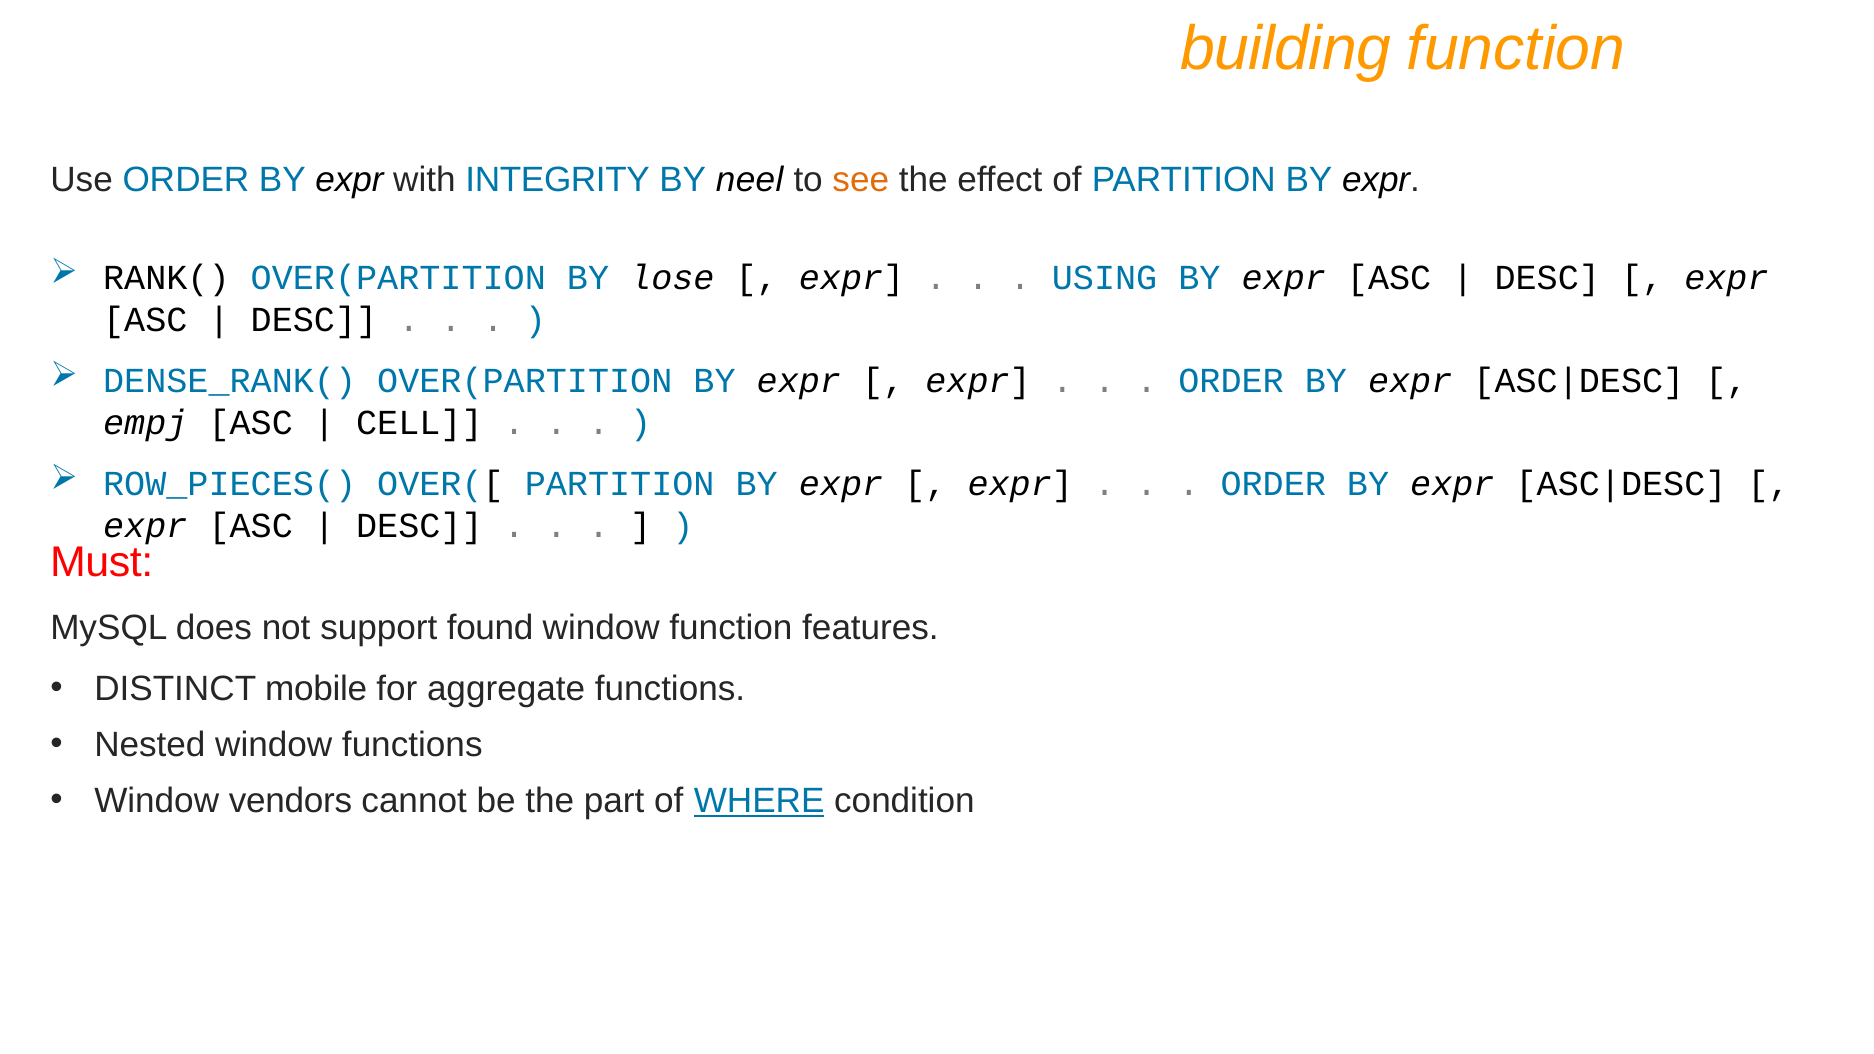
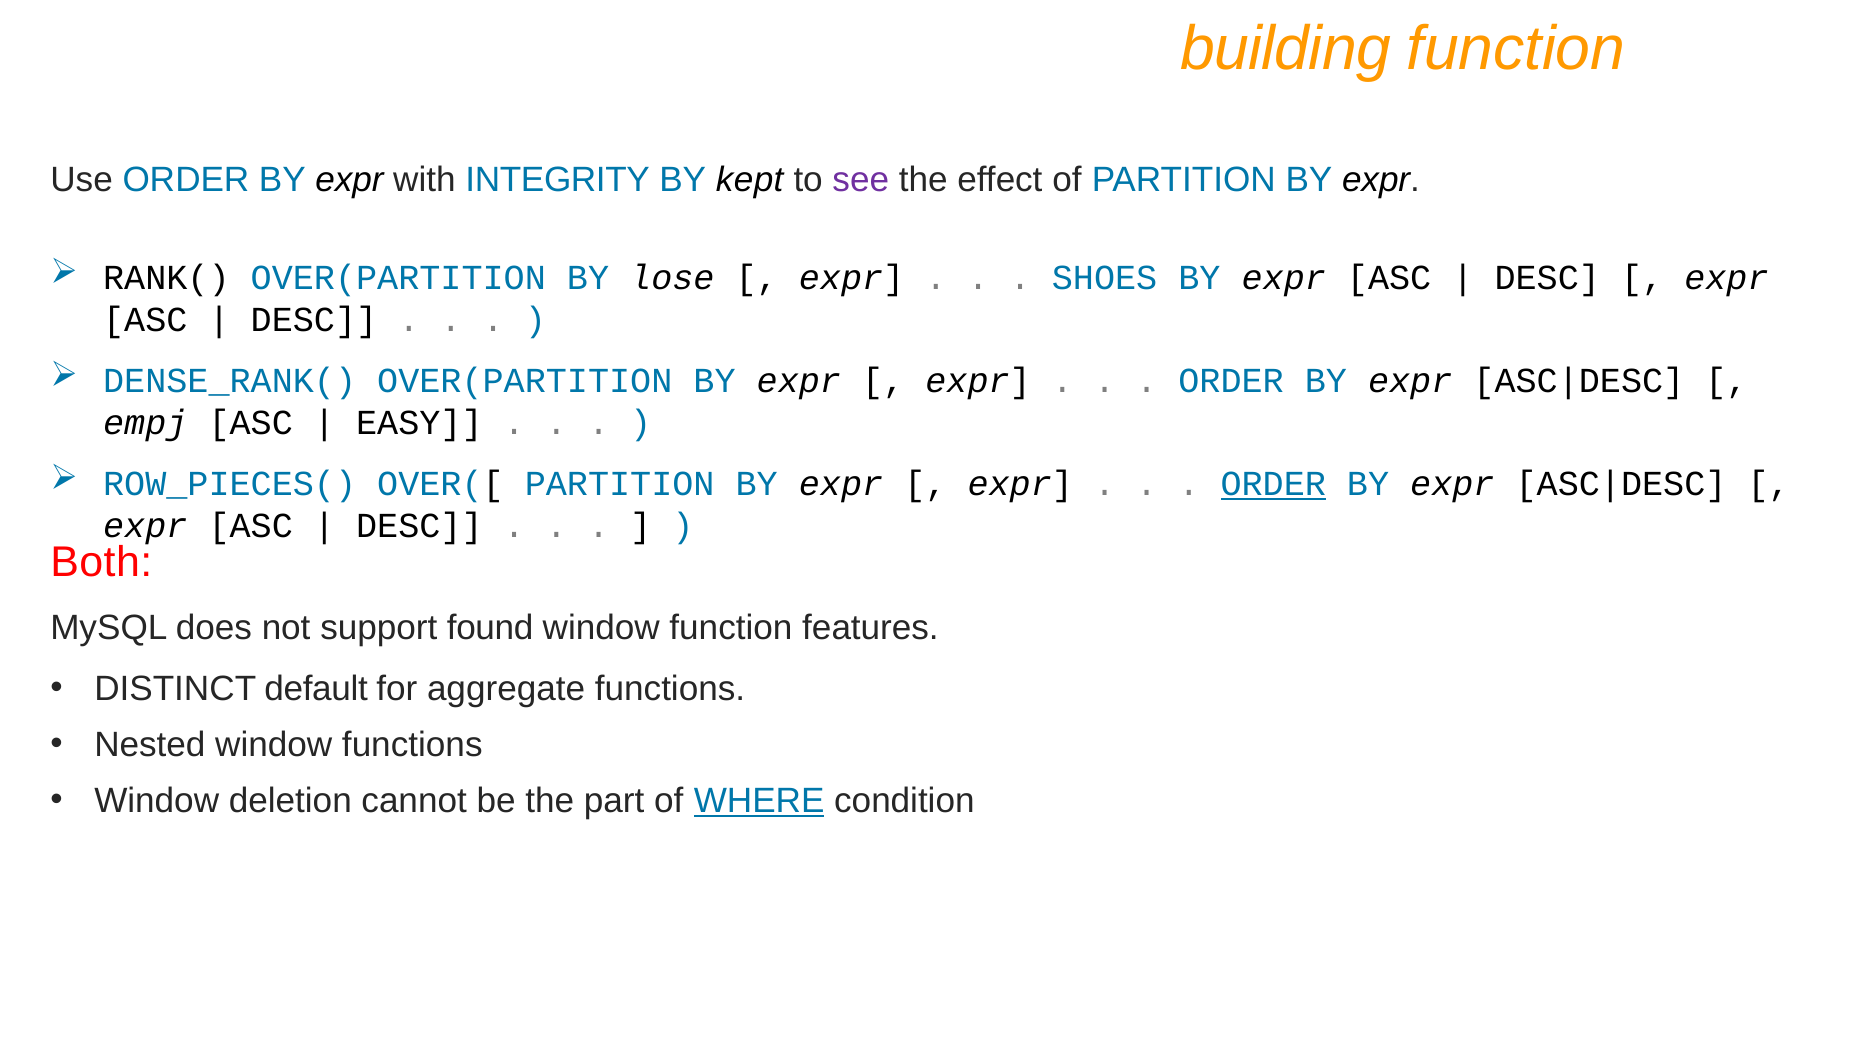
neel: neel -> kept
see colour: orange -> purple
USING: USING -> SHOES
CELL: CELL -> EASY
ORDER at (1273, 484) underline: none -> present
Must: Must -> Both
mobile: mobile -> default
vendors: vendors -> deletion
